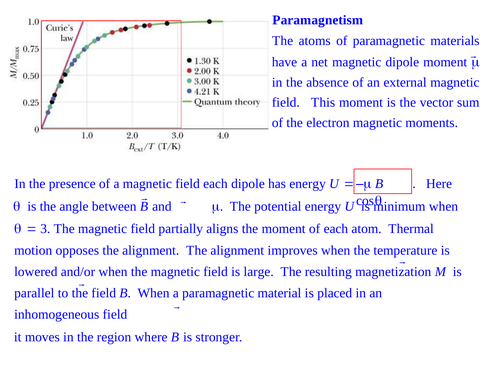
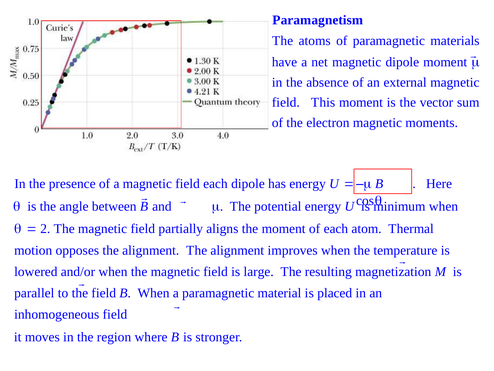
3: 3 -> 2
